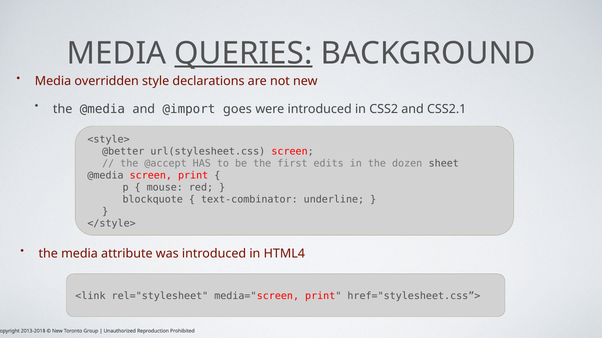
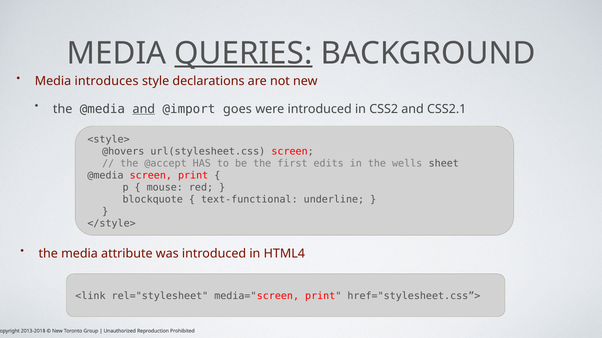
overridden: overridden -> introduces
and at (144, 109) underline: none -> present
@better: @better -> @hovers
dozen: dozen -> wells
text-combinator: text-combinator -> text-functional
